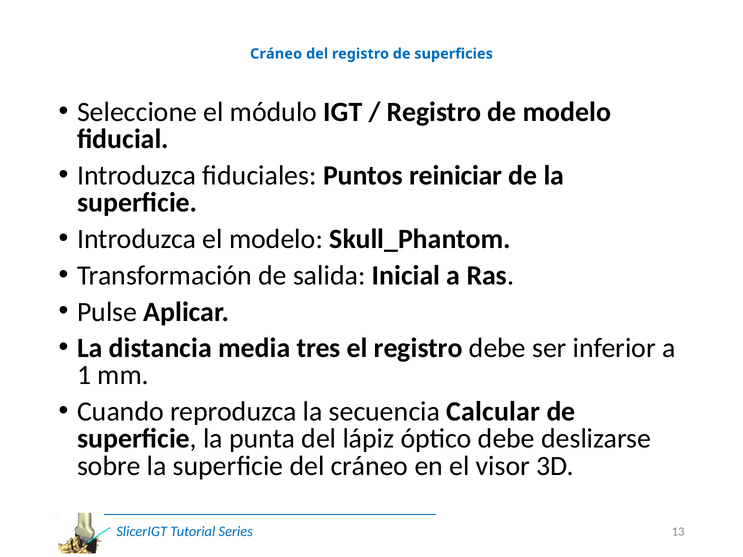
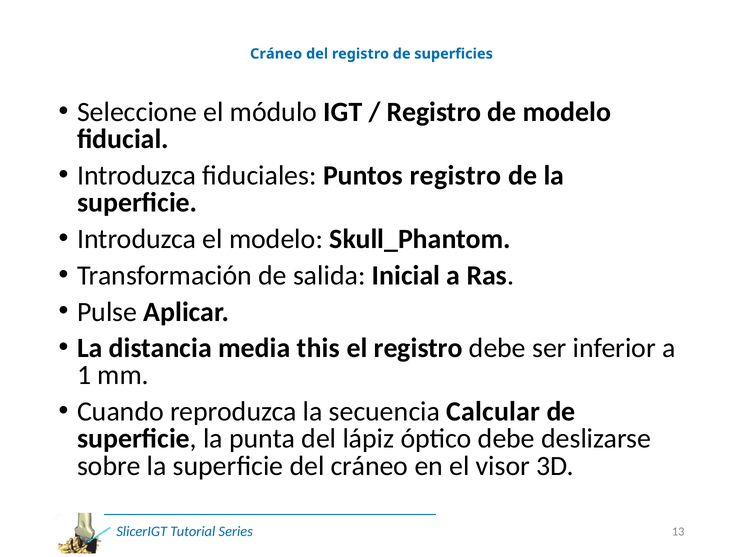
Puntos reiniciar: reiniciar -> registro
tres: tres -> this
